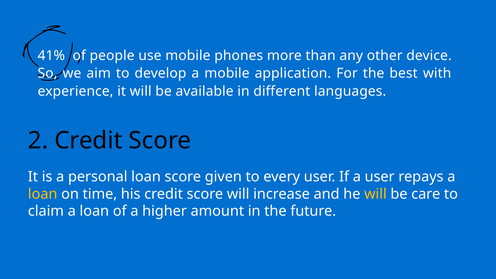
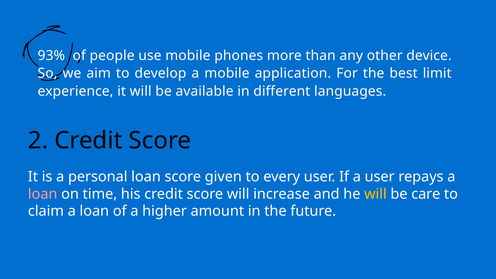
41%: 41% -> 93%
with: with -> limit
loan at (43, 194) colour: yellow -> pink
